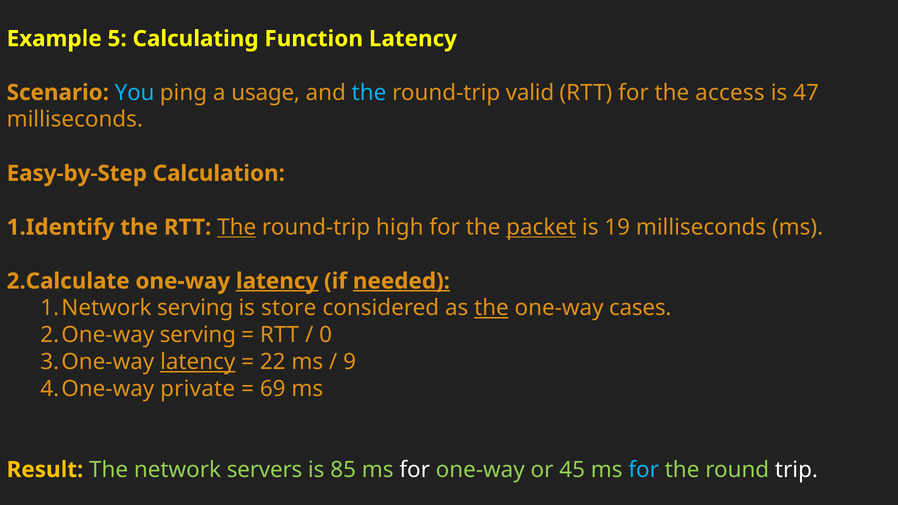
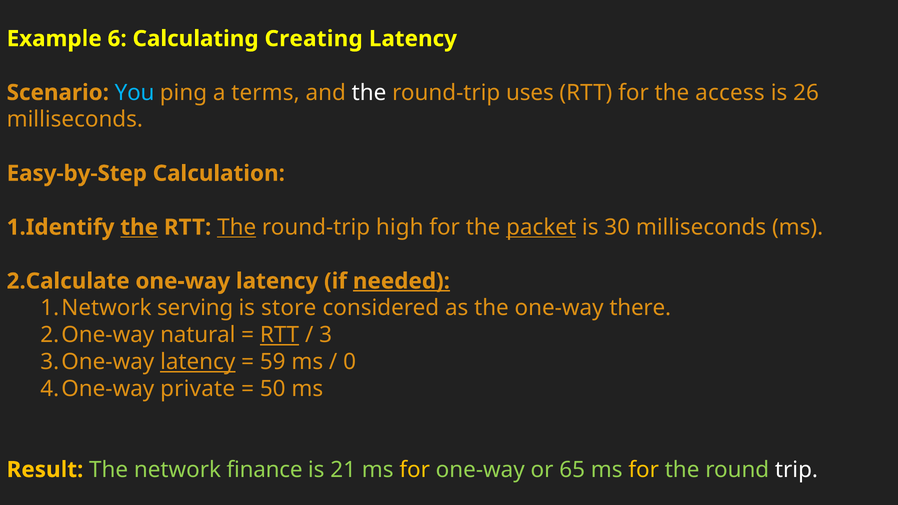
5: 5 -> 6
Function: Function -> Creating
usage: usage -> terms
the at (369, 93) colour: light blue -> white
valid: valid -> uses
47: 47 -> 26
the at (139, 227) underline: none -> present
19: 19 -> 30
latency at (277, 281) underline: present -> none
the at (491, 308) underline: present -> none
cases: cases -> there
serving at (198, 335): serving -> natural
RTT at (279, 335) underline: none -> present
0: 0 -> 3
22: 22 -> 59
9: 9 -> 0
69: 69 -> 50
servers: servers -> finance
85: 85 -> 21
for at (415, 470) colour: white -> yellow
45: 45 -> 65
for at (644, 470) colour: light blue -> yellow
